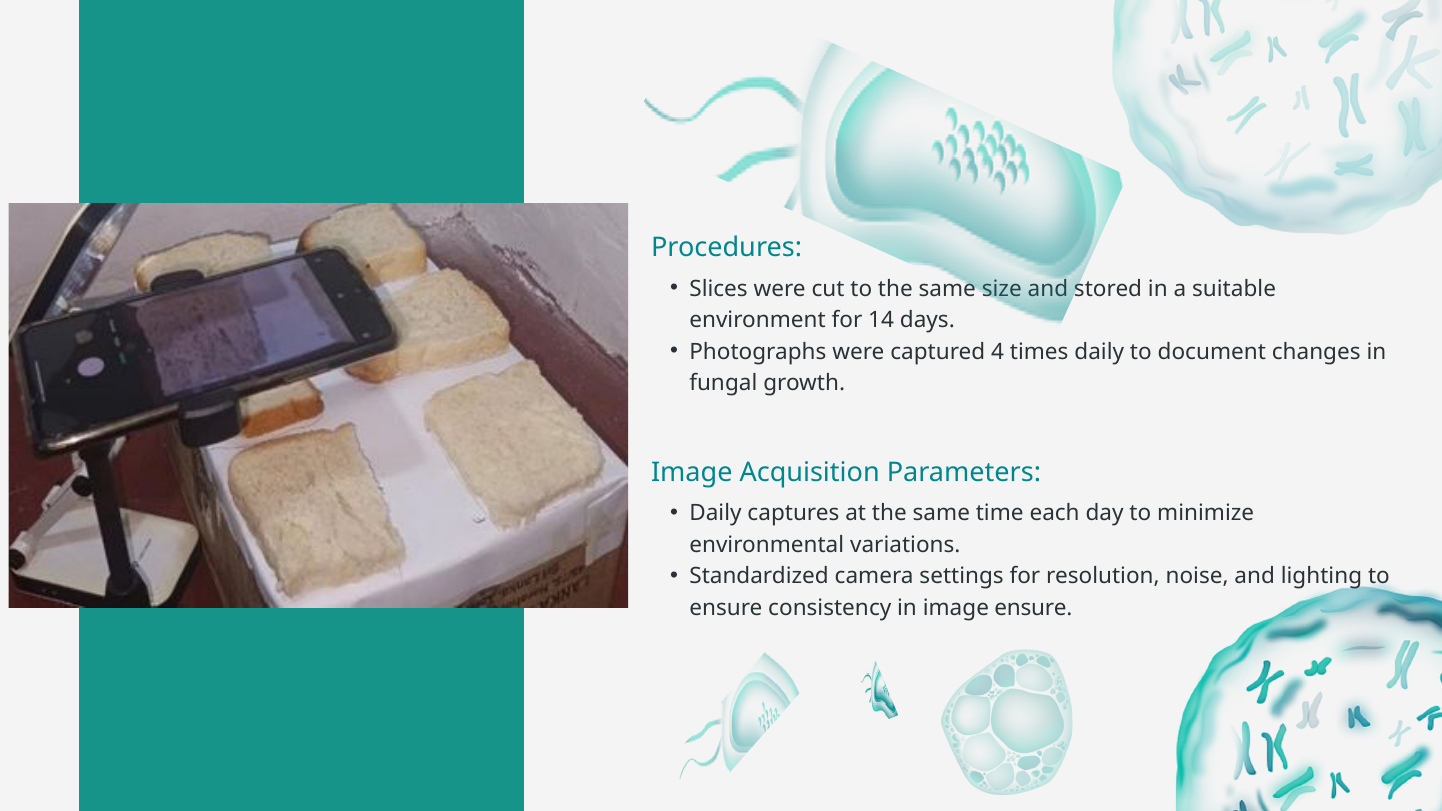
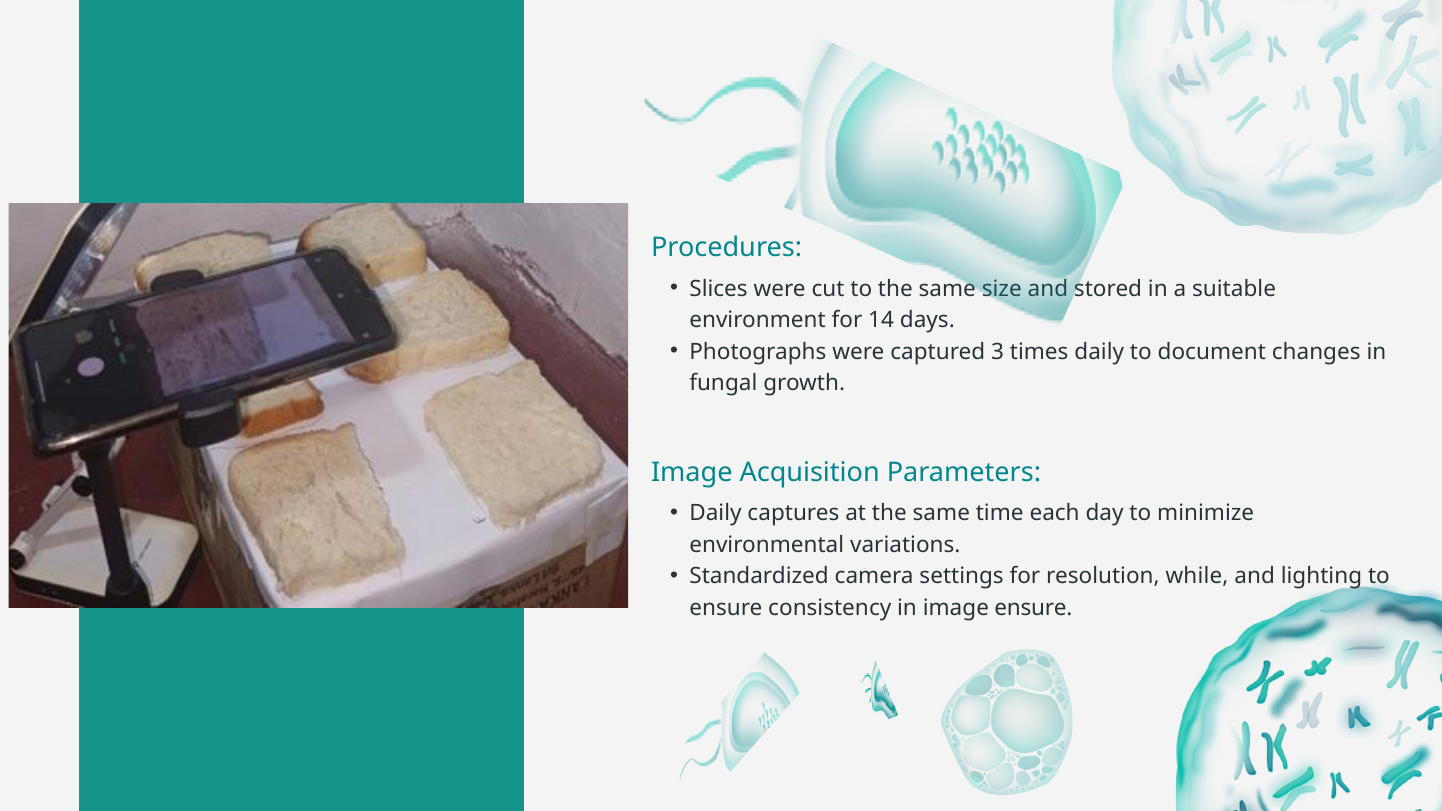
4: 4 -> 3
noise: noise -> while
